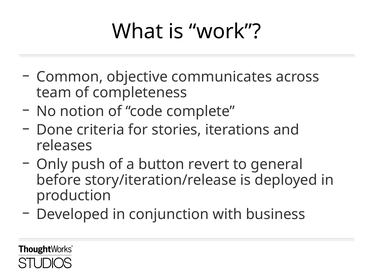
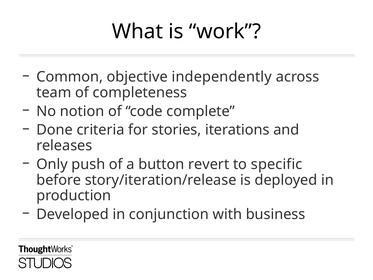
communicates: communicates -> independently
general: general -> specific
